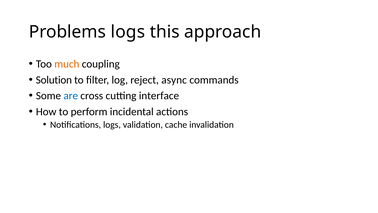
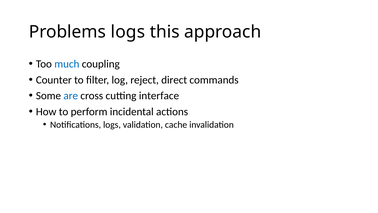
much colour: orange -> blue
Solution: Solution -> Counter
async: async -> direct
